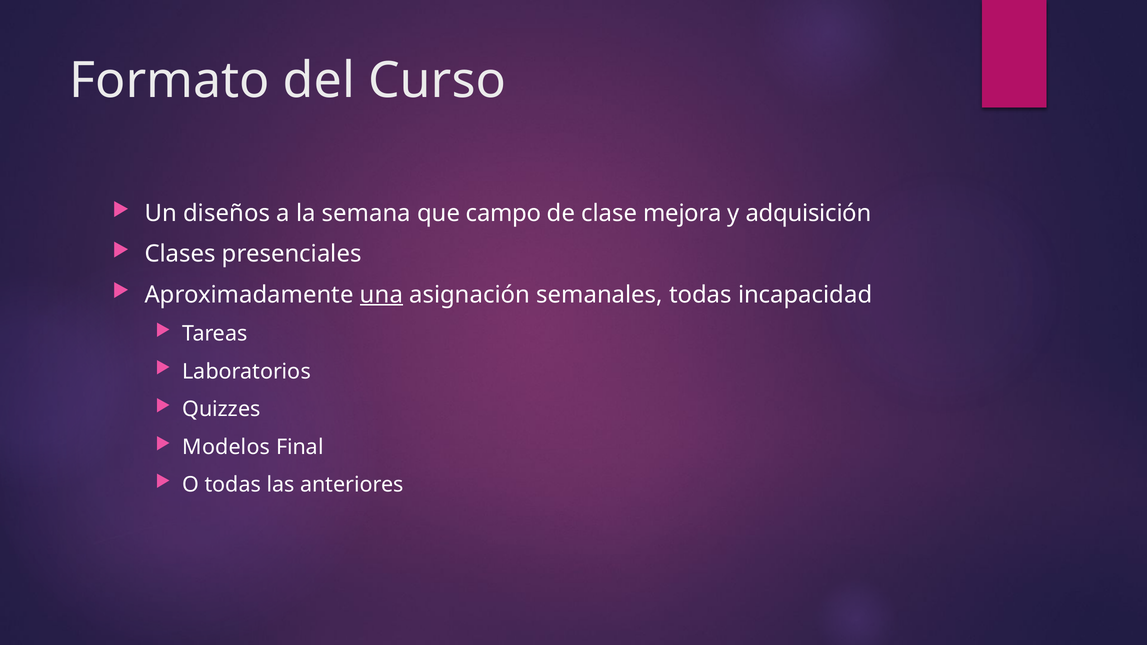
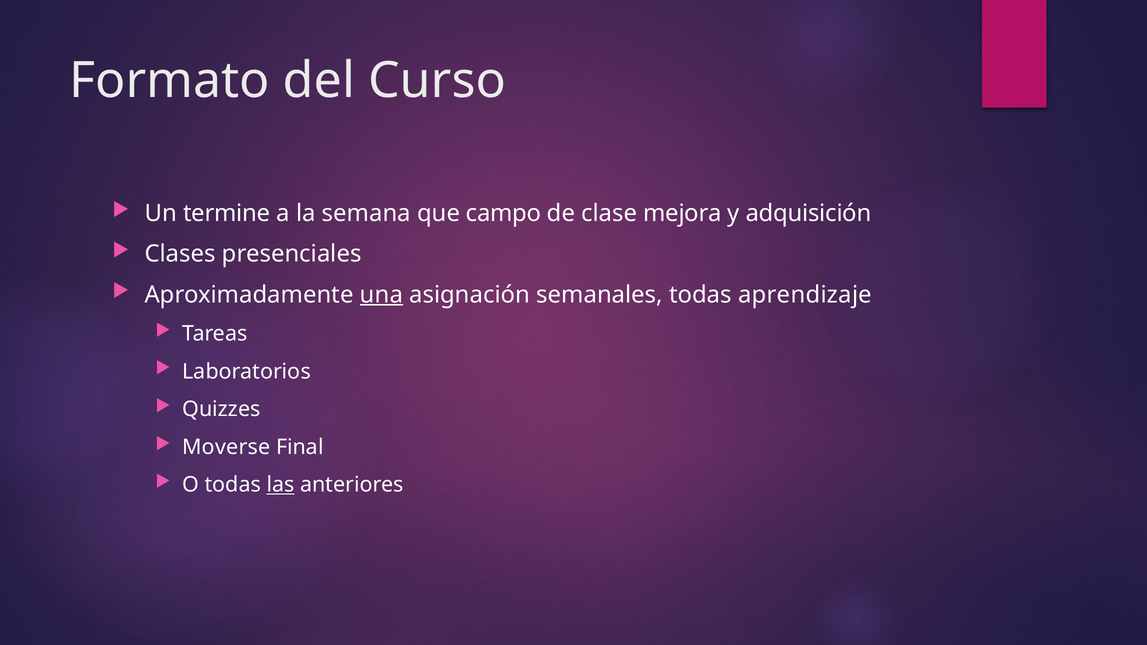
diseños: diseños -> termine
incapacidad: incapacidad -> aprendizaje
Modelos: Modelos -> Moverse
las underline: none -> present
